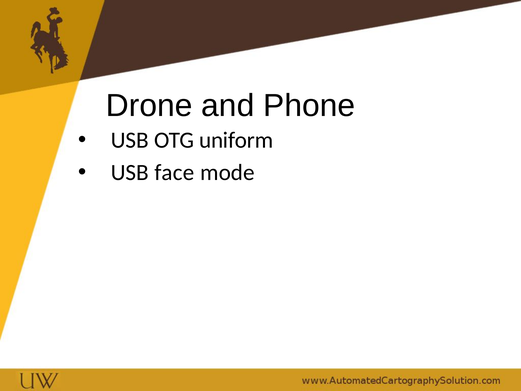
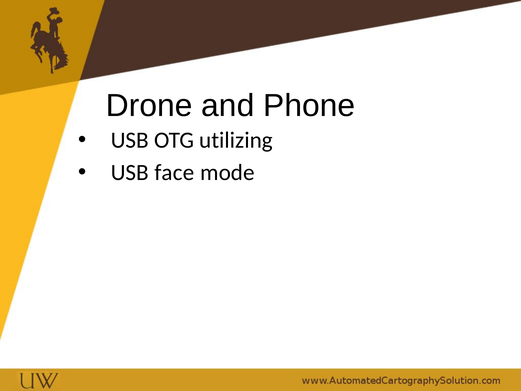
uniform: uniform -> utilizing
